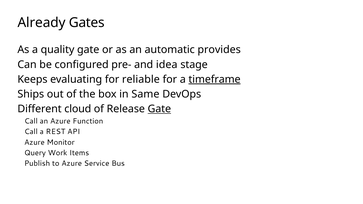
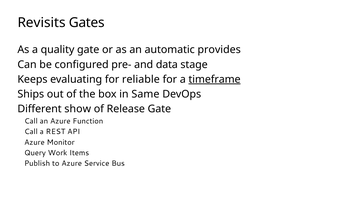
Already: Already -> Revisits
idea: idea -> data
cloud: cloud -> show
Gate at (159, 109) underline: present -> none
